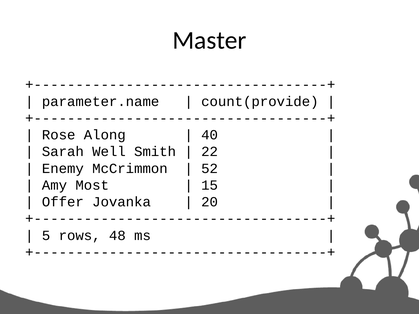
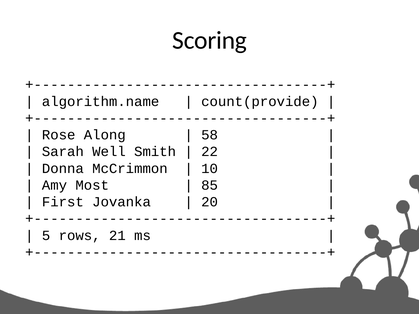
Master: Master -> Scoring
parameter.name: parameter.name -> algorithm.name
40: 40 -> 58
Enemy: Enemy -> Donna
52: 52 -> 10
15: 15 -> 85
Offer: Offer -> First
48: 48 -> 21
